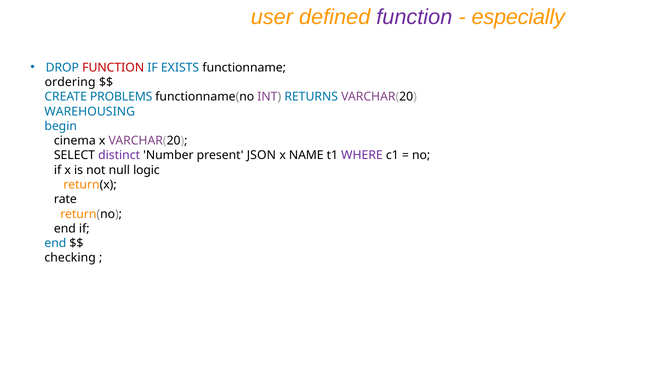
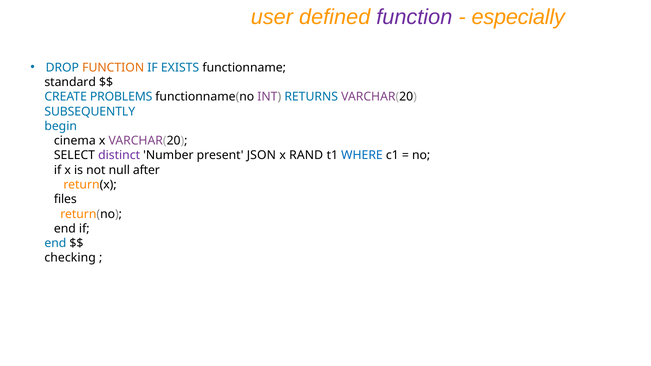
FUNCTION at (113, 68) colour: red -> orange
ordering: ordering -> standard
WAREHOUSING: WAREHOUSING -> SUBSEQUENTLY
NAME: NAME -> RAND
WHERE colour: purple -> blue
logic: logic -> after
rate: rate -> files
